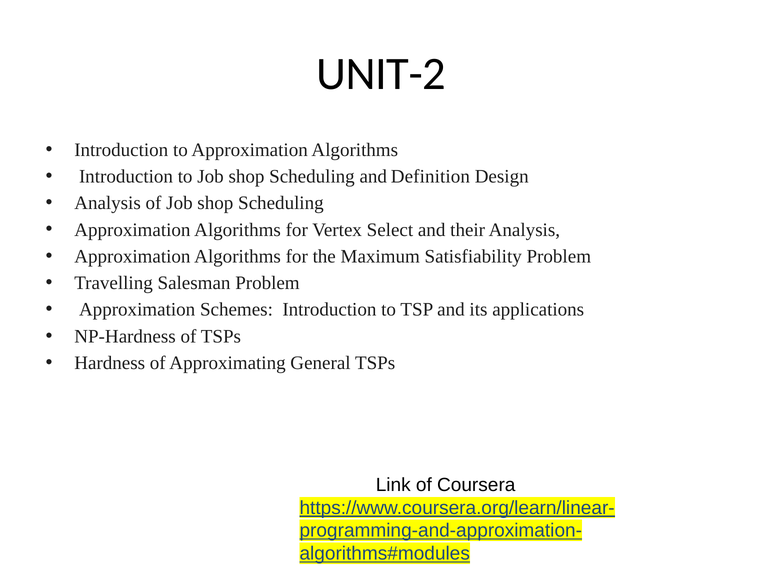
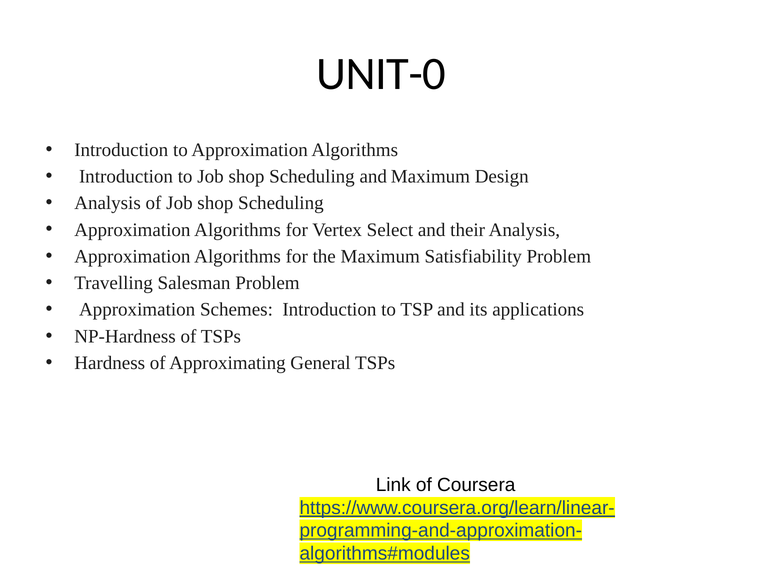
UNIT-2: UNIT-2 -> UNIT-0
and Definition: Definition -> Maximum
